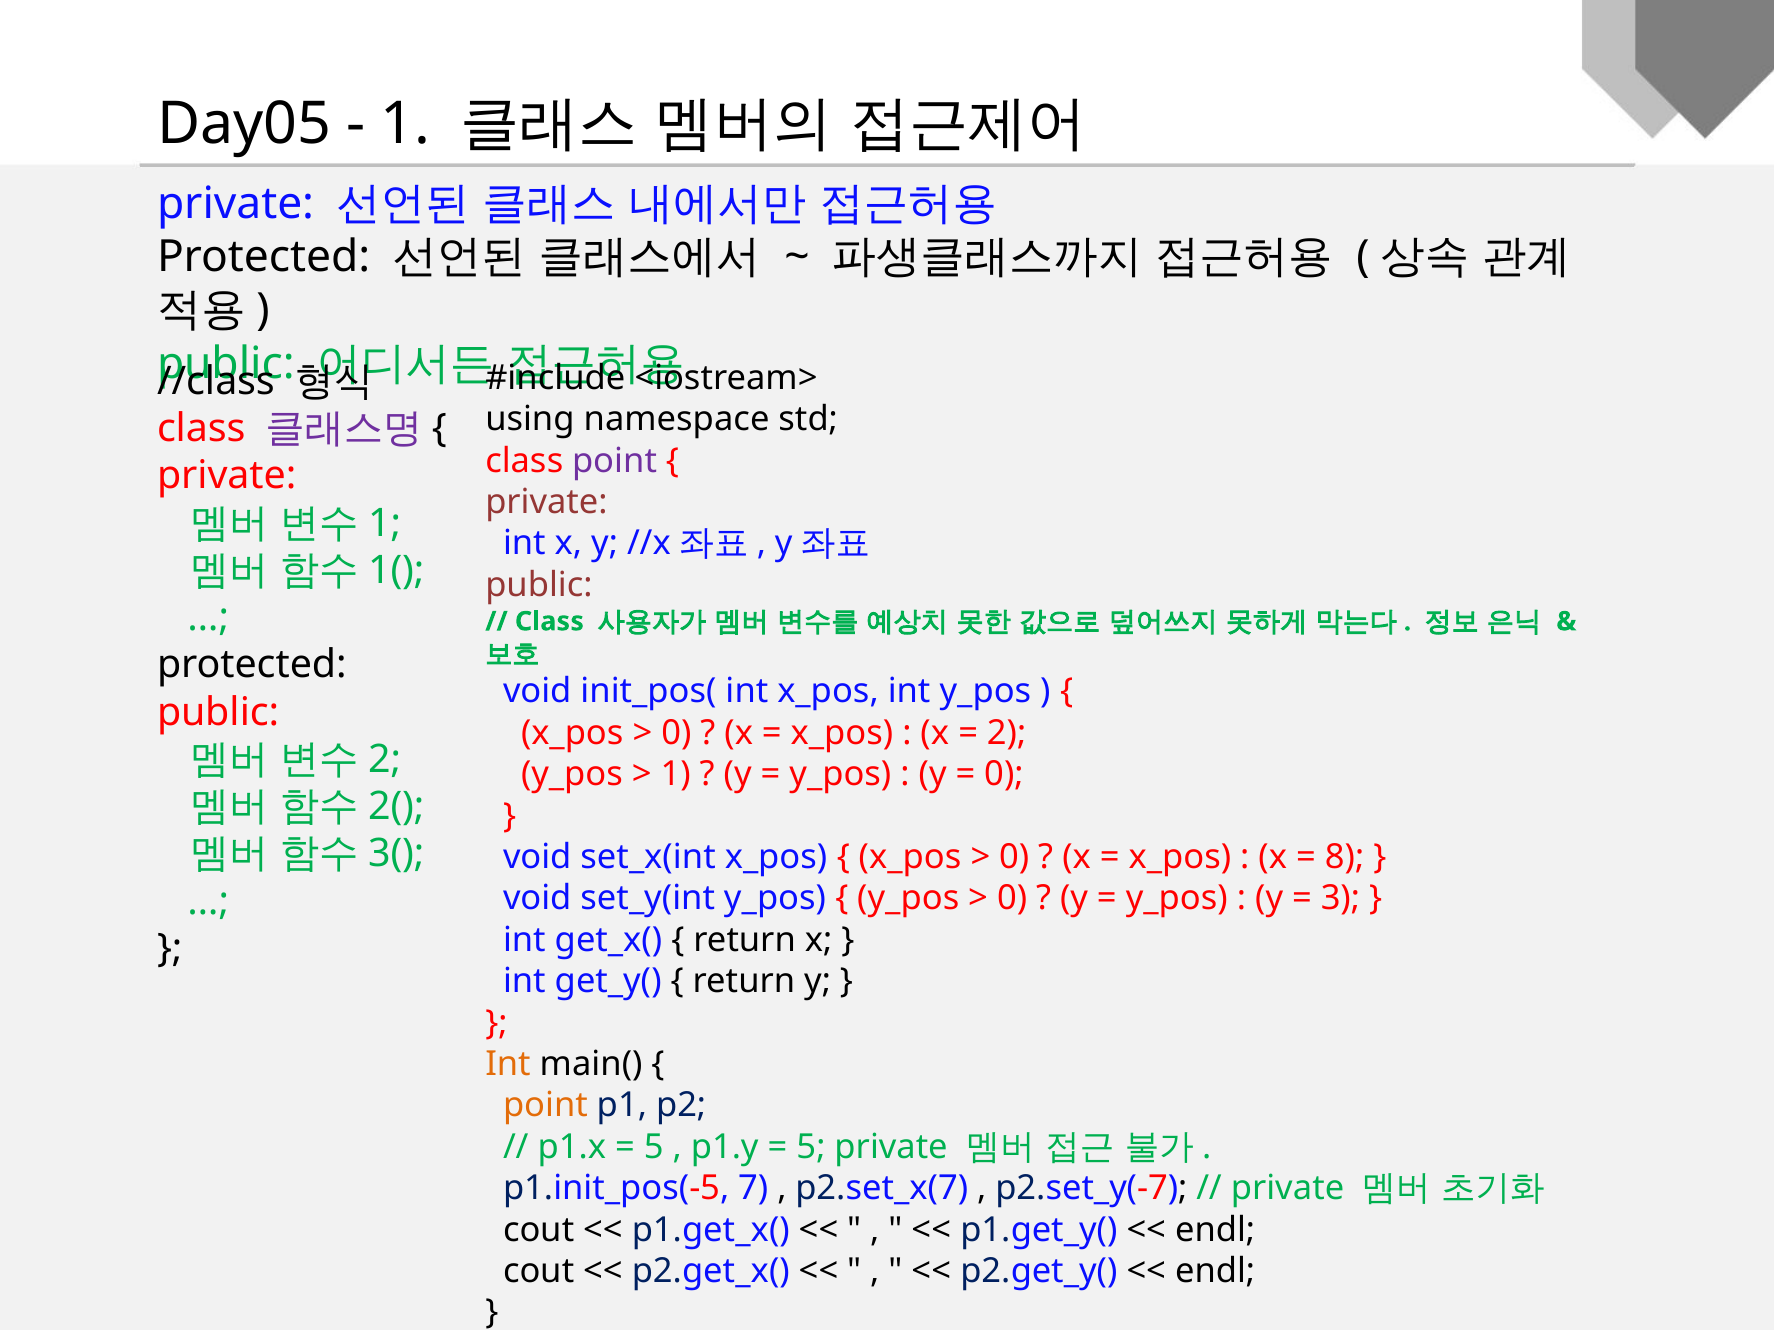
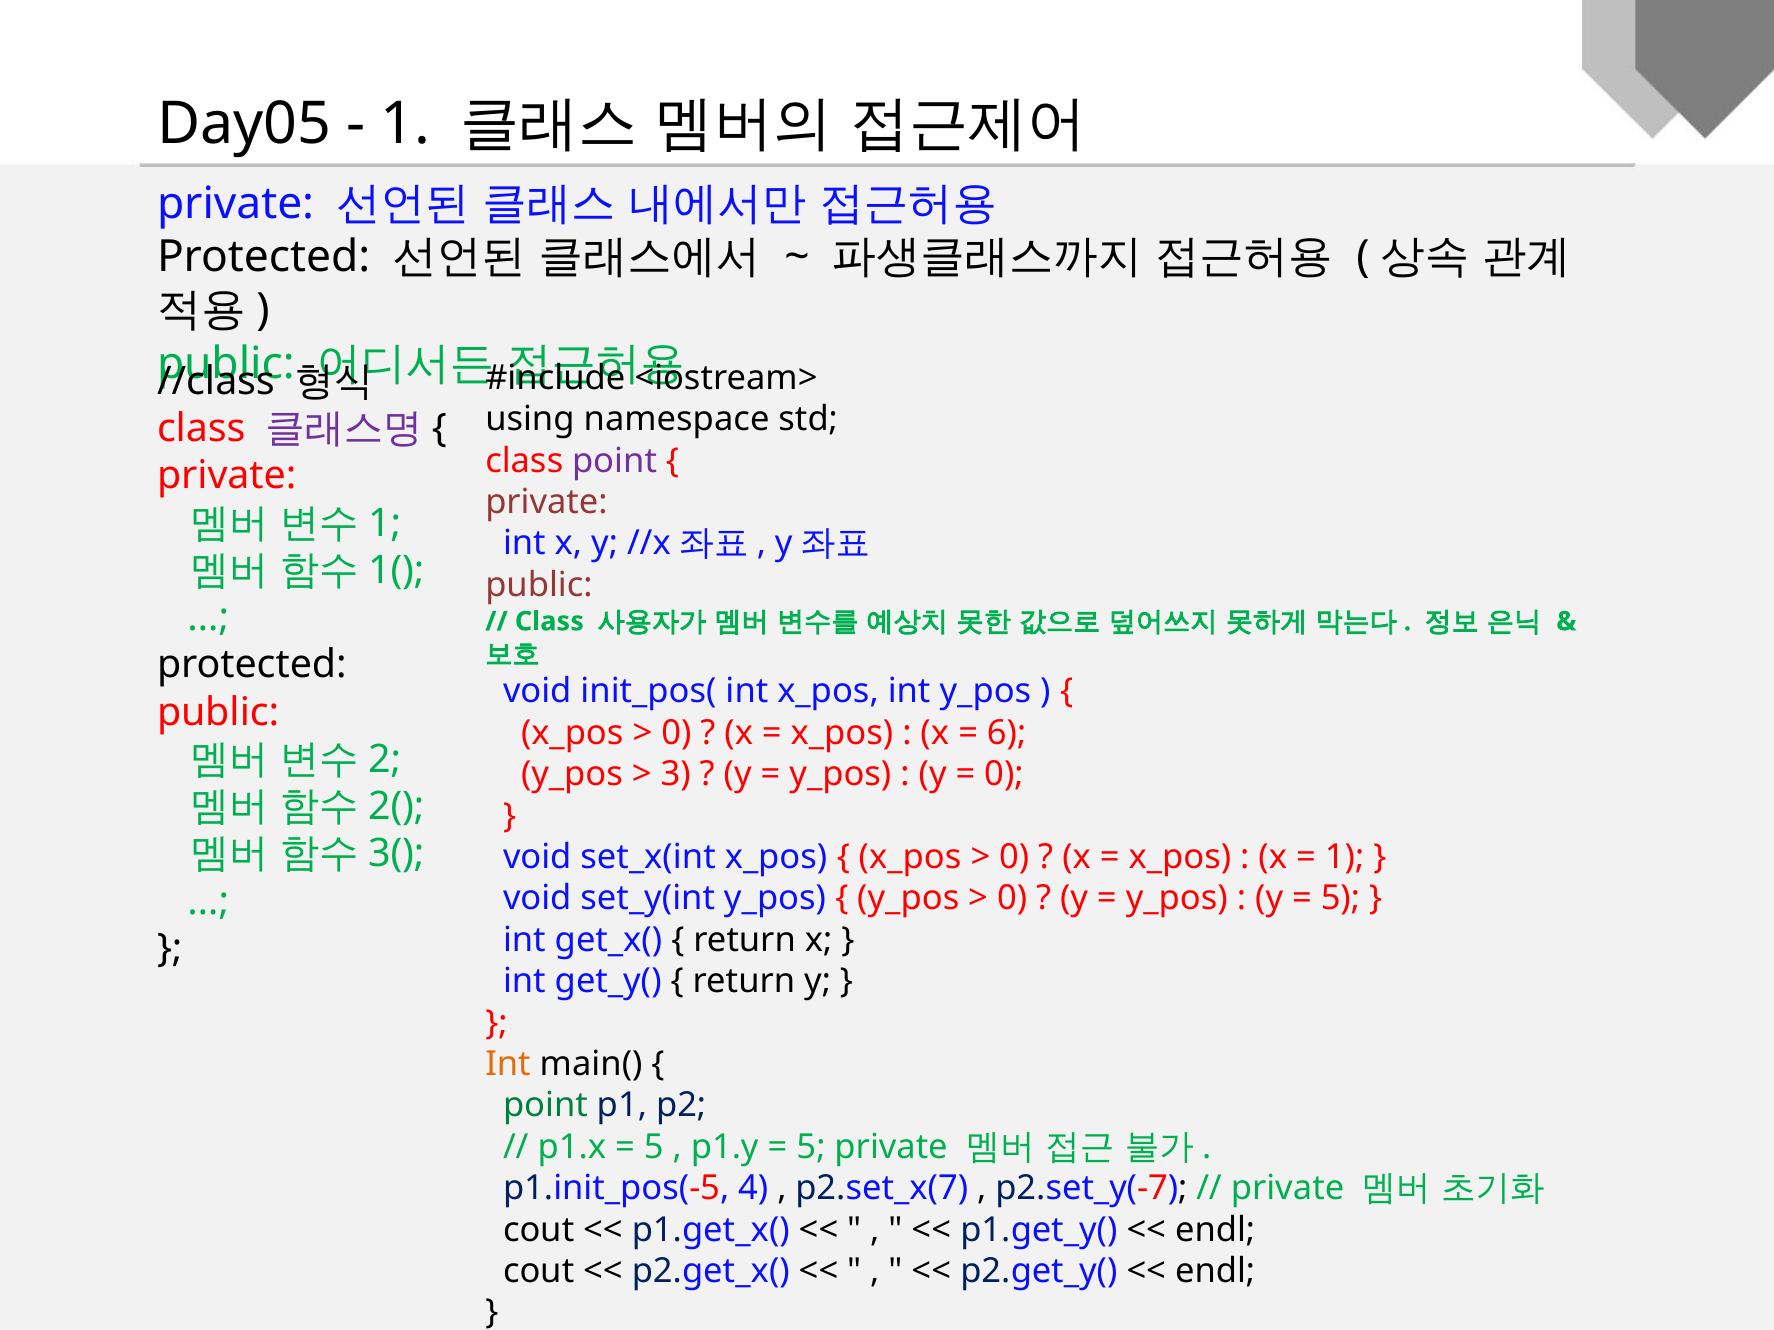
2: 2 -> 6
1 at (676, 775): 1 -> 3
8 at (1345, 857): 8 -> 1
3 at (1340, 899): 3 -> 5
point at (545, 1106) colour: orange -> green
7: 7 -> 4
